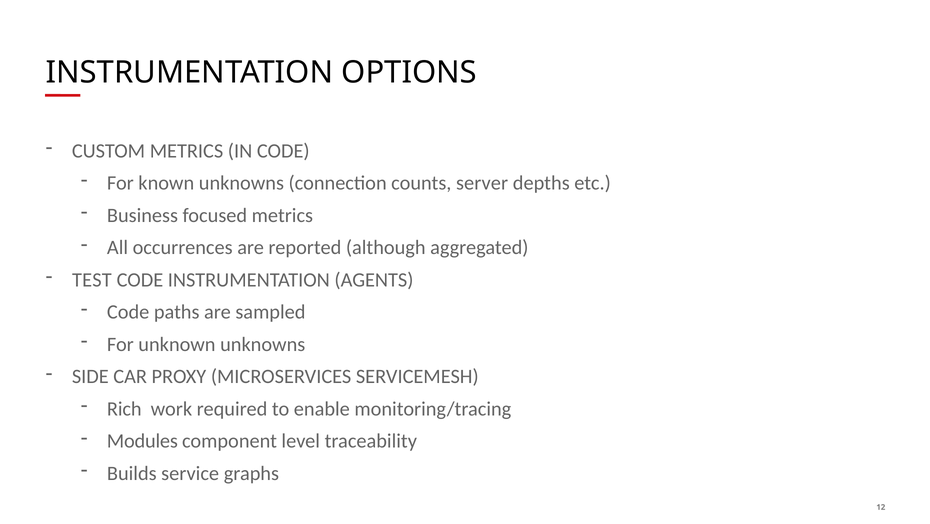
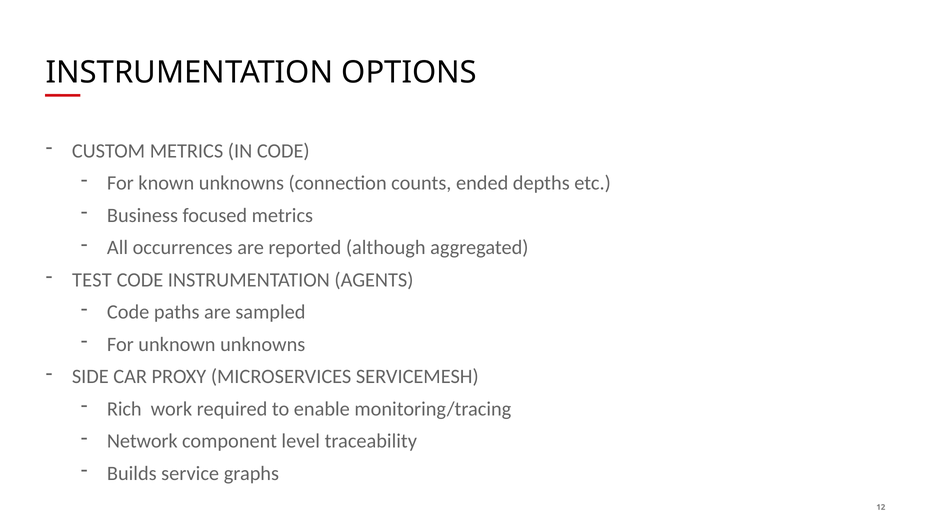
server: server -> ended
Modules: Modules -> Network
